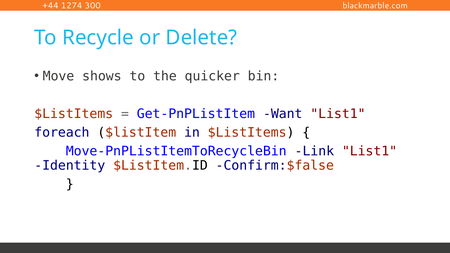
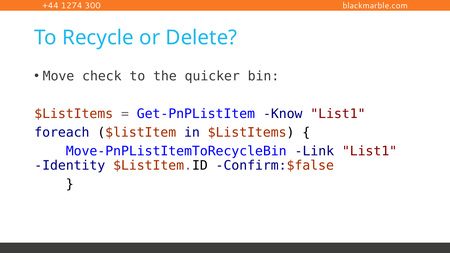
shows: shows -> check
Want: Want -> Know
